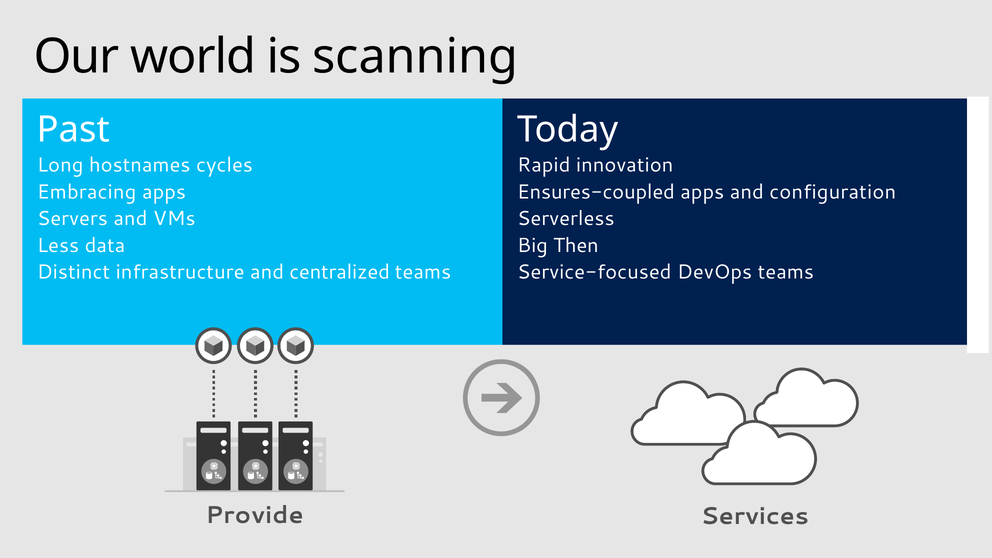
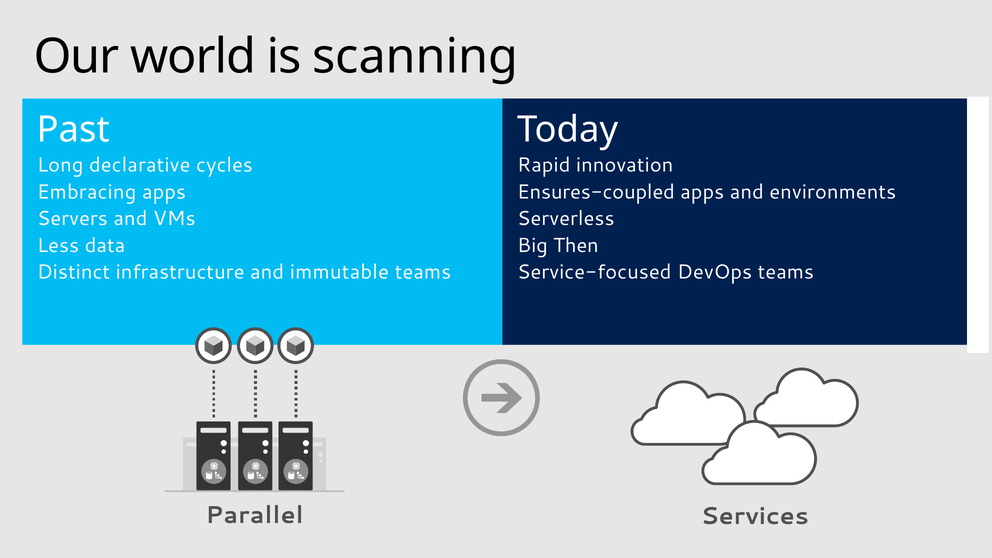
hostnames: hostnames -> declarative
configuration: configuration -> environments
centralized: centralized -> immutable
Provide: Provide -> Parallel
